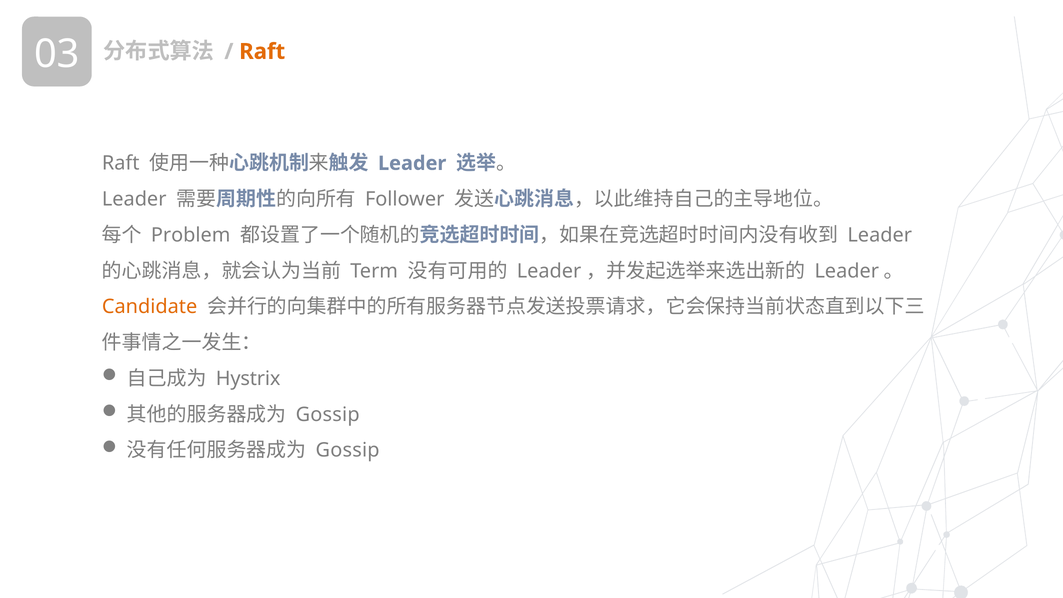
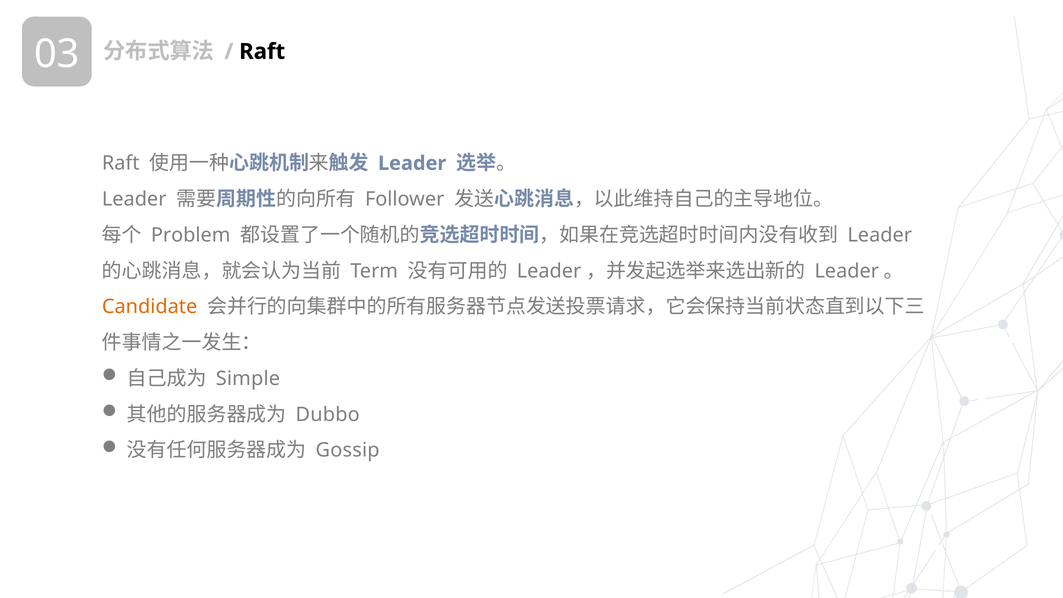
Raft at (262, 52) colour: orange -> black
Hystrix: Hystrix -> Simple
Gossip at (328, 414): Gossip -> Dubbo
